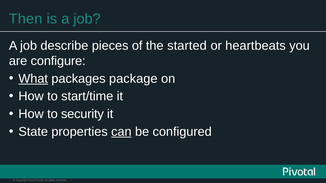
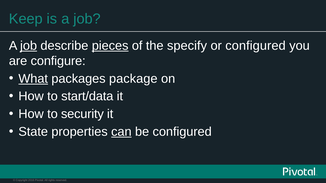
Then: Then -> Keep
job at (29, 46) underline: none -> present
pieces underline: none -> present
started: started -> specify
or heartbeats: heartbeats -> configured
start/time: start/time -> start/data
